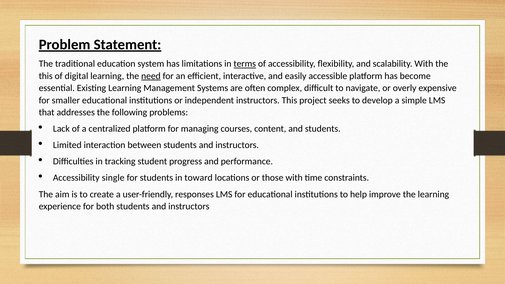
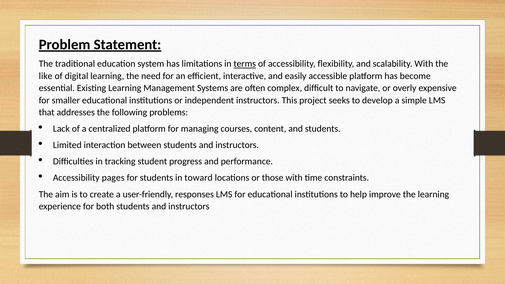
this at (46, 76): this -> like
need underline: present -> none
single: single -> pages
